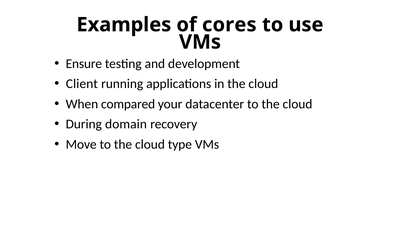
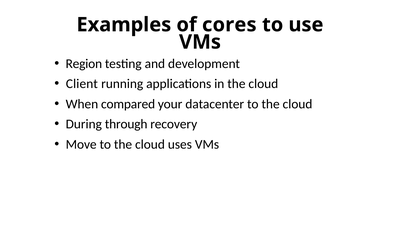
Ensure: Ensure -> Region
domain: domain -> through
type: type -> uses
